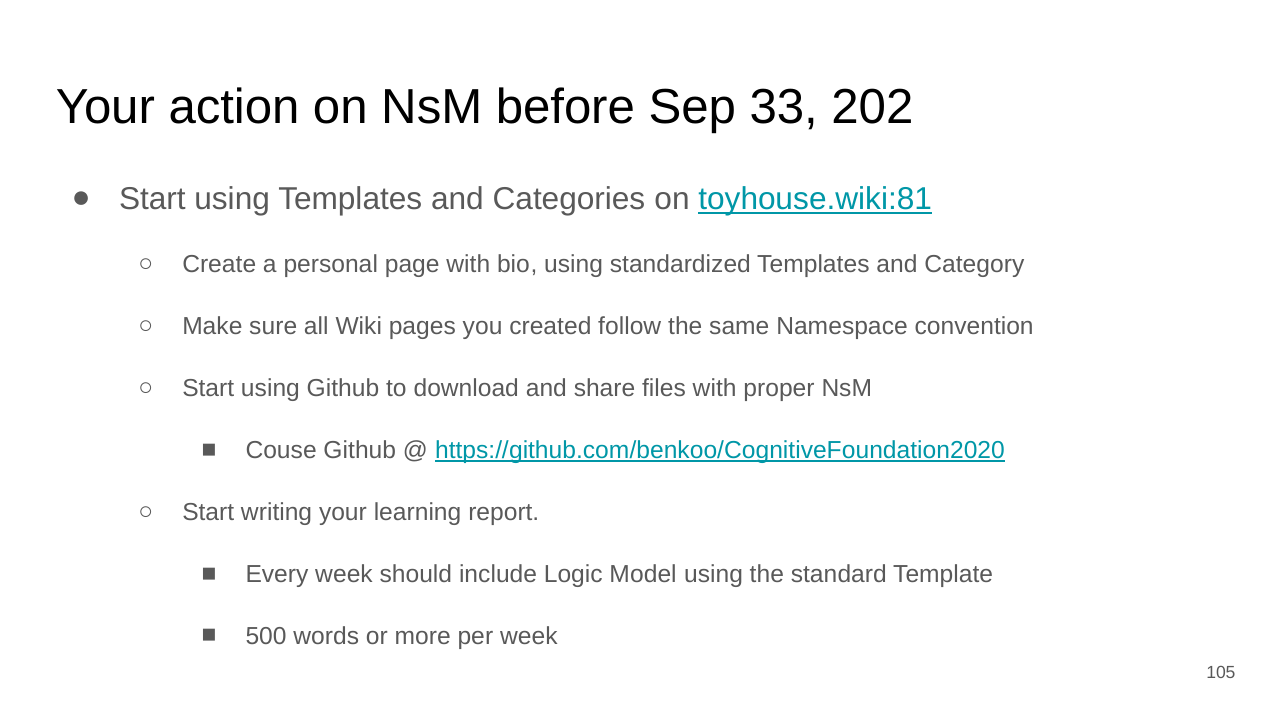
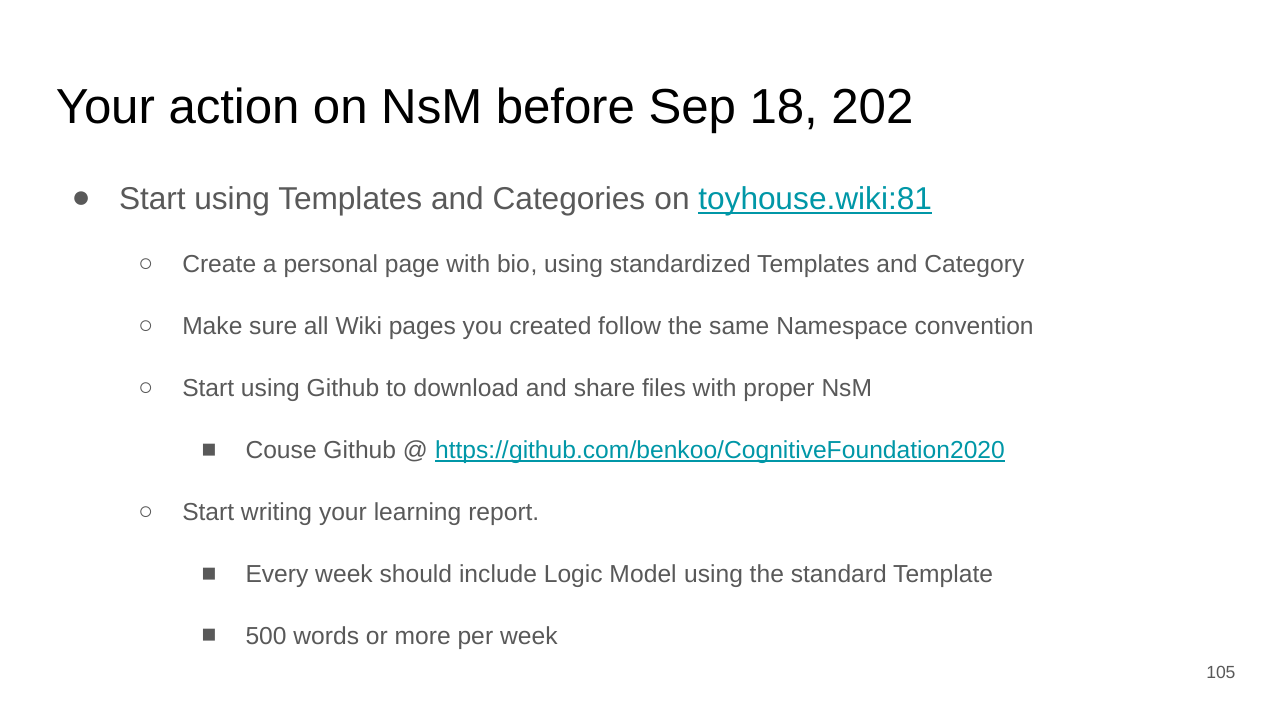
33: 33 -> 18
